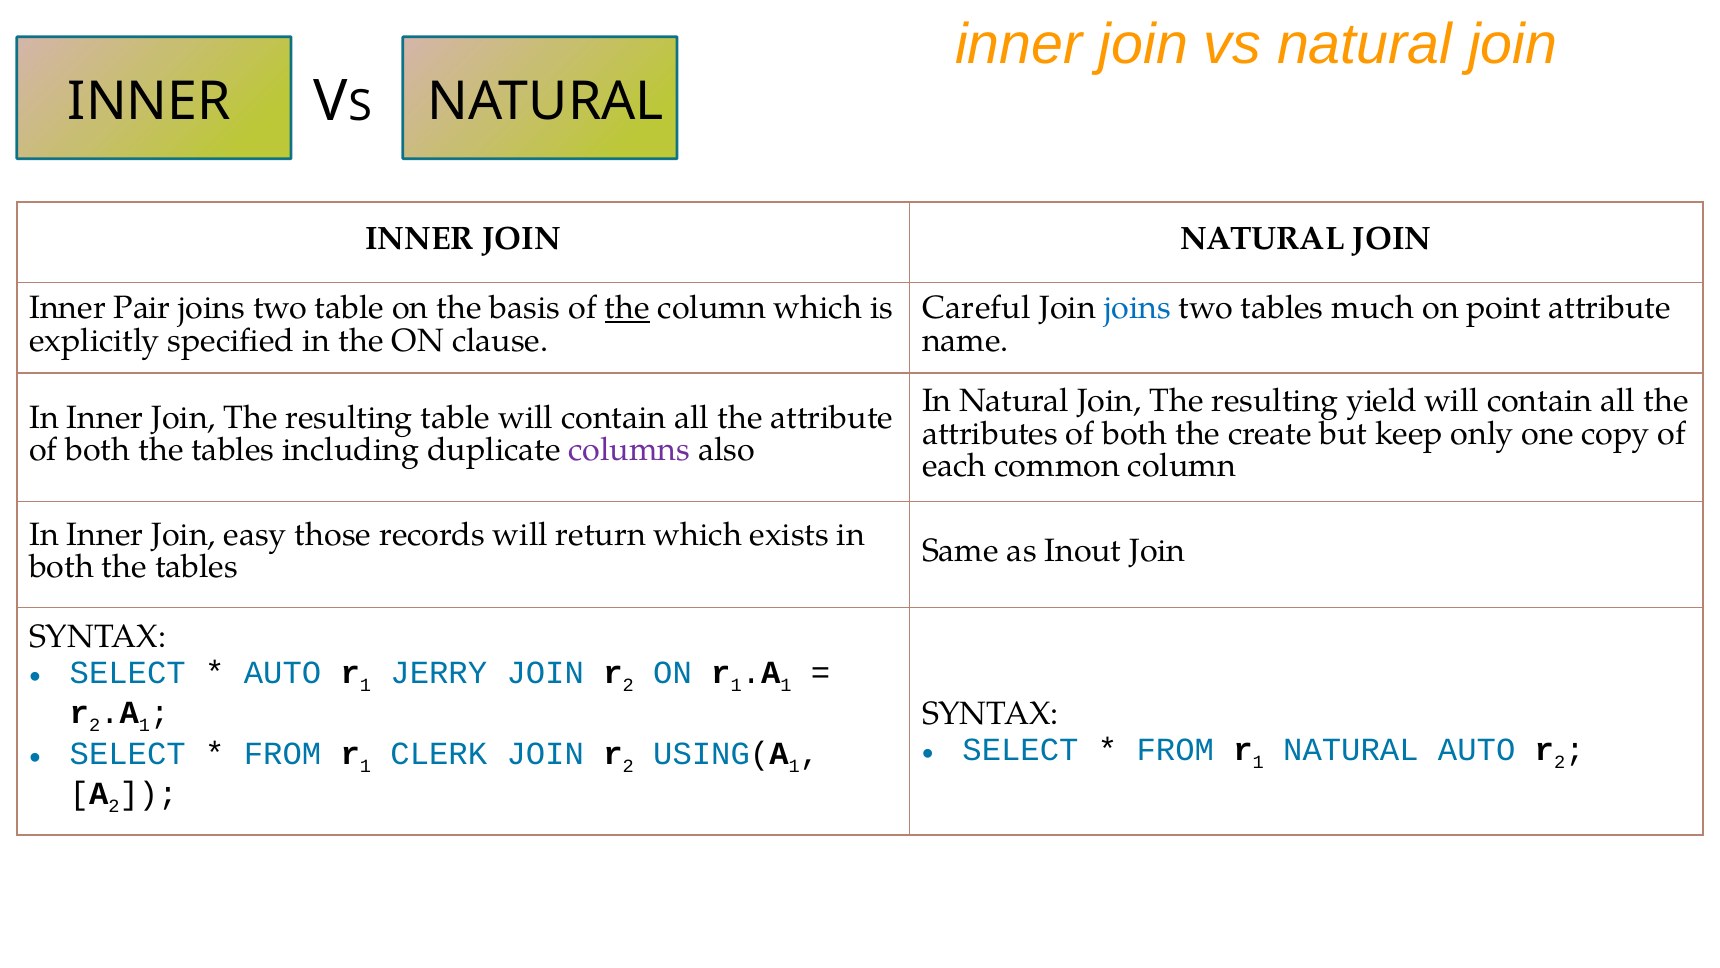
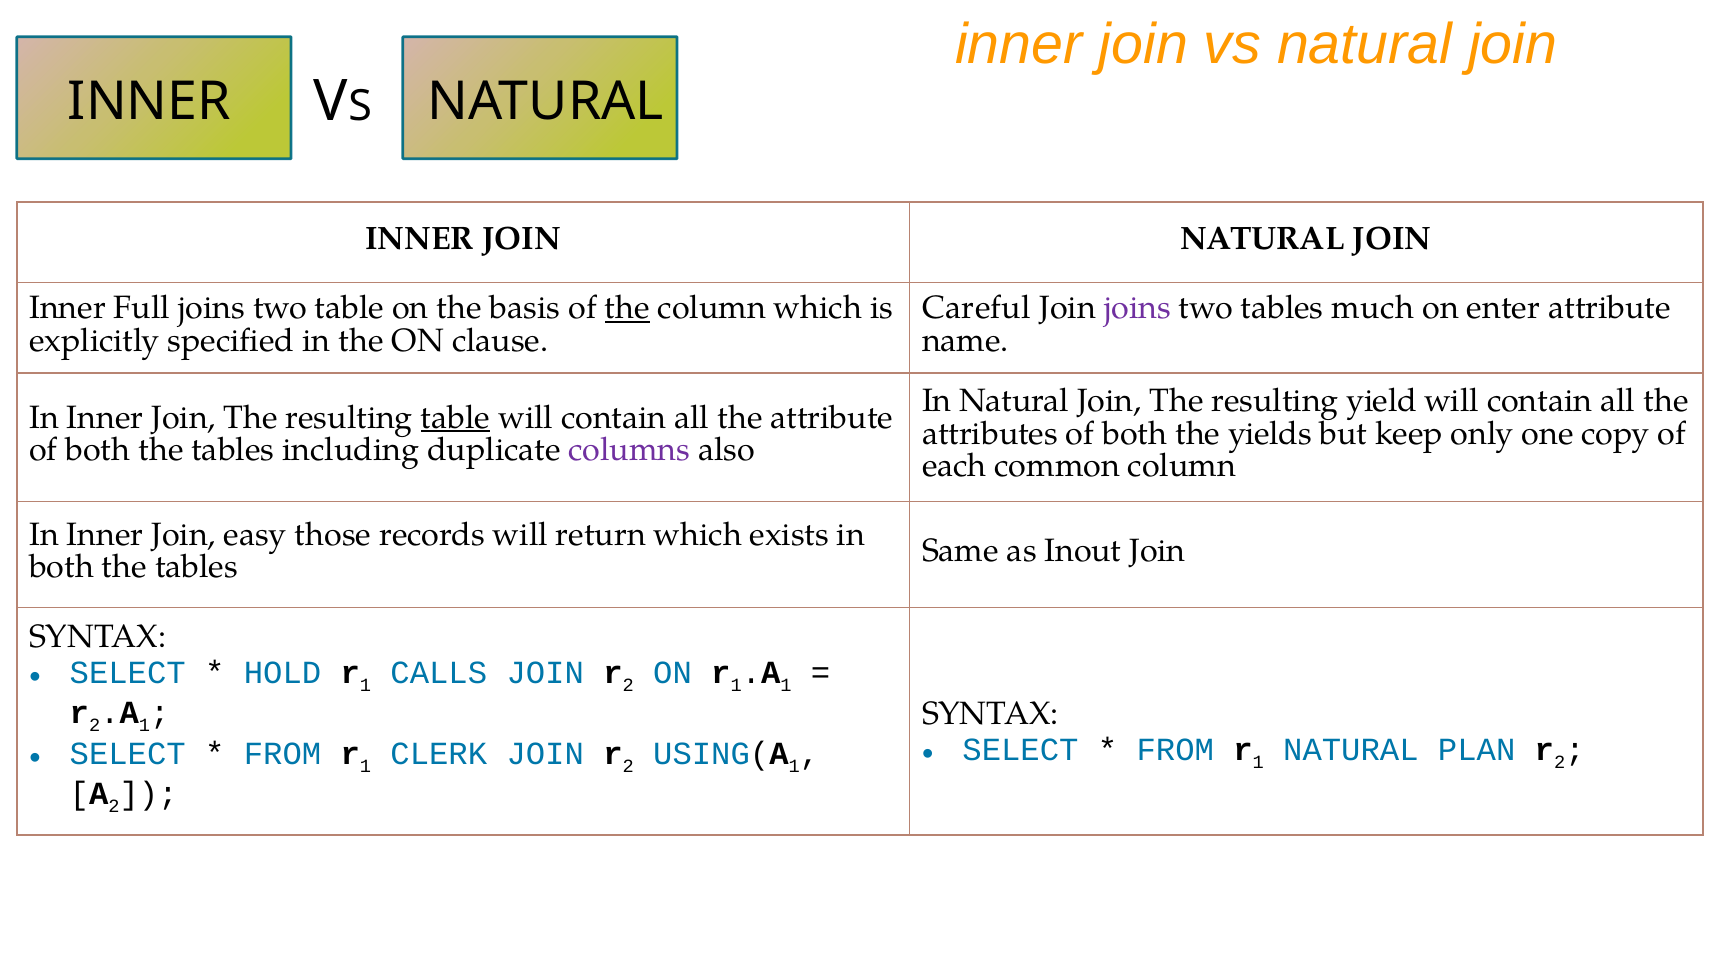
Pair: Pair -> Full
joins at (1137, 308) colour: blue -> purple
point: point -> enter
table at (456, 417) underline: none -> present
create: create -> yields
AUTO at (283, 672): AUTO -> HOLD
JERRY: JERRY -> CALLS
NATURAL AUTO: AUTO -> PLAN
